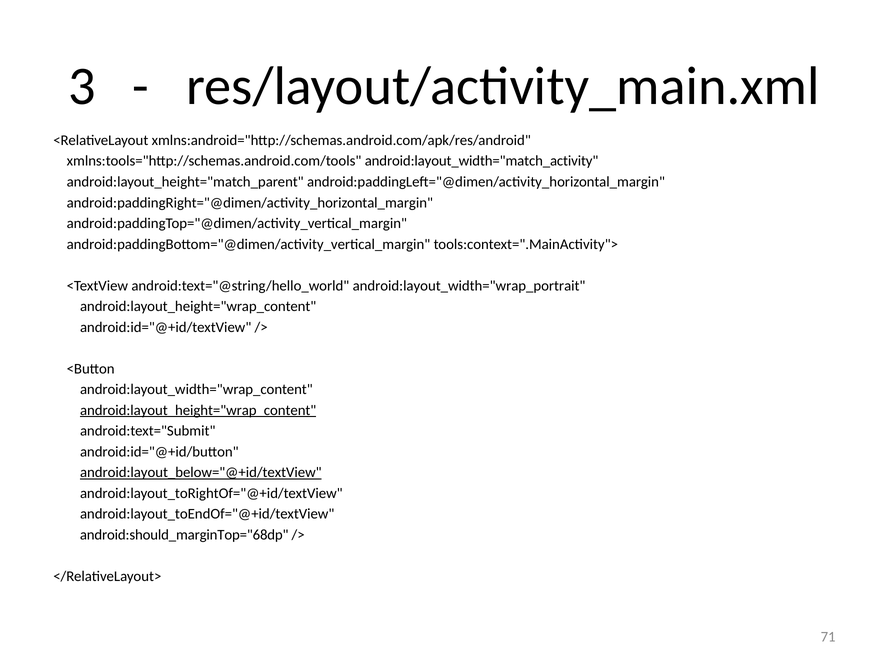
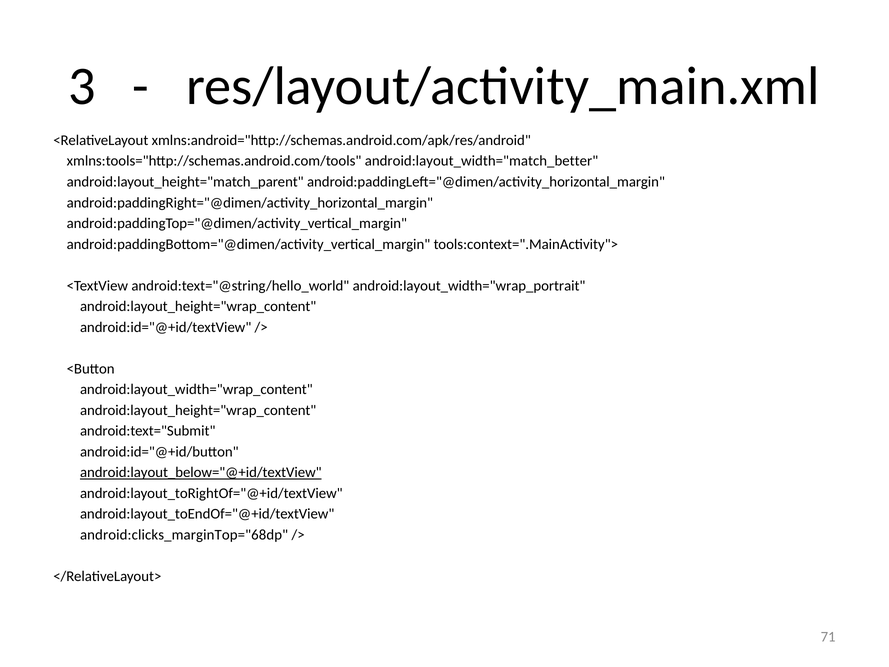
android:layout_width="match_activity: android:layout_width="match_activity -> android:layout_width="match_better
android:layout_height="wrap_content at (198, 410) underline: present -> none
android:should_marginTop="68dp: android:should_marginTop="68dp -> android:clicks_marginTop="68dp
